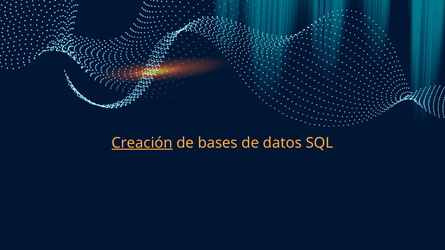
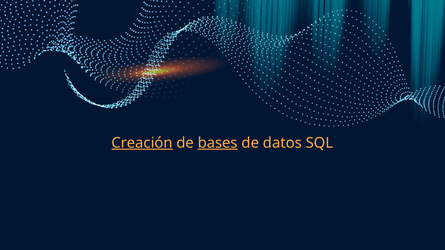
bases underline: none -> present
